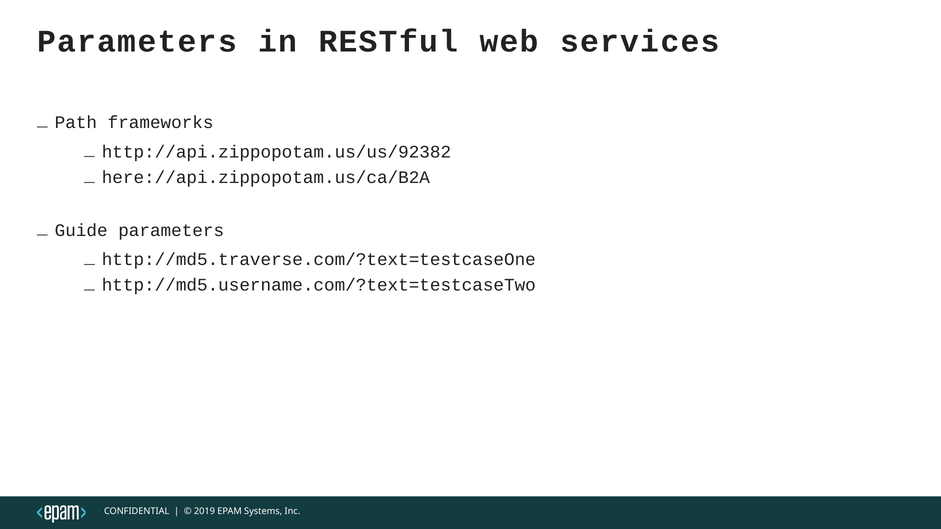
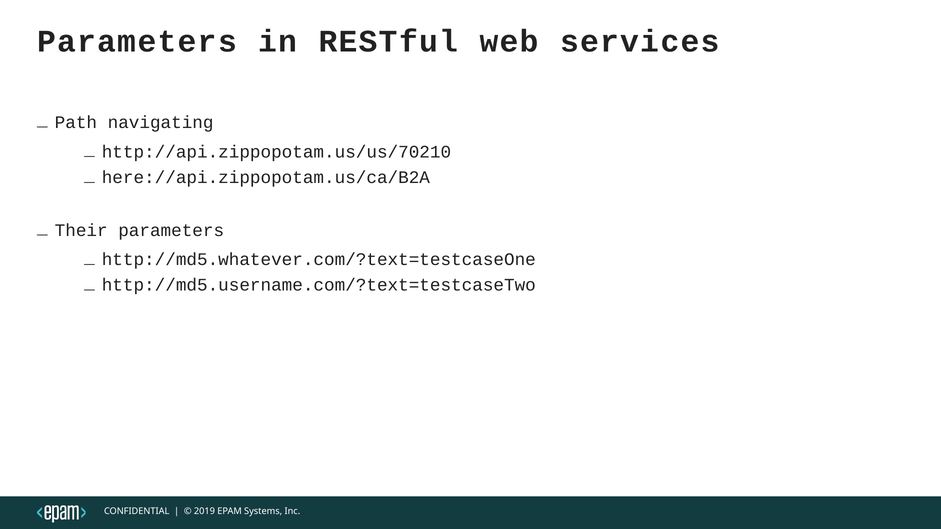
frameworks: frameworks -> navigating
http://api.zippopotam.us/us/92382: http://api.zippopotam.us/us/92382 -> http://api.zippopotam.us/us/70210
Guide: Guide -> Their
http://md5.traverse.com/?text=testcaseOne: http://md5.traverse.com/?text=testcaseOne -> http://md5.whatever.com/?text=testcaseOne
